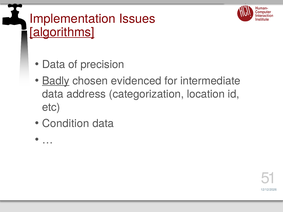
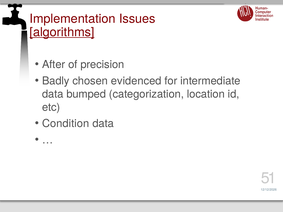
Data at (54, 65): Data -> After
Badly underline: present -> none
address: address -> bumped
